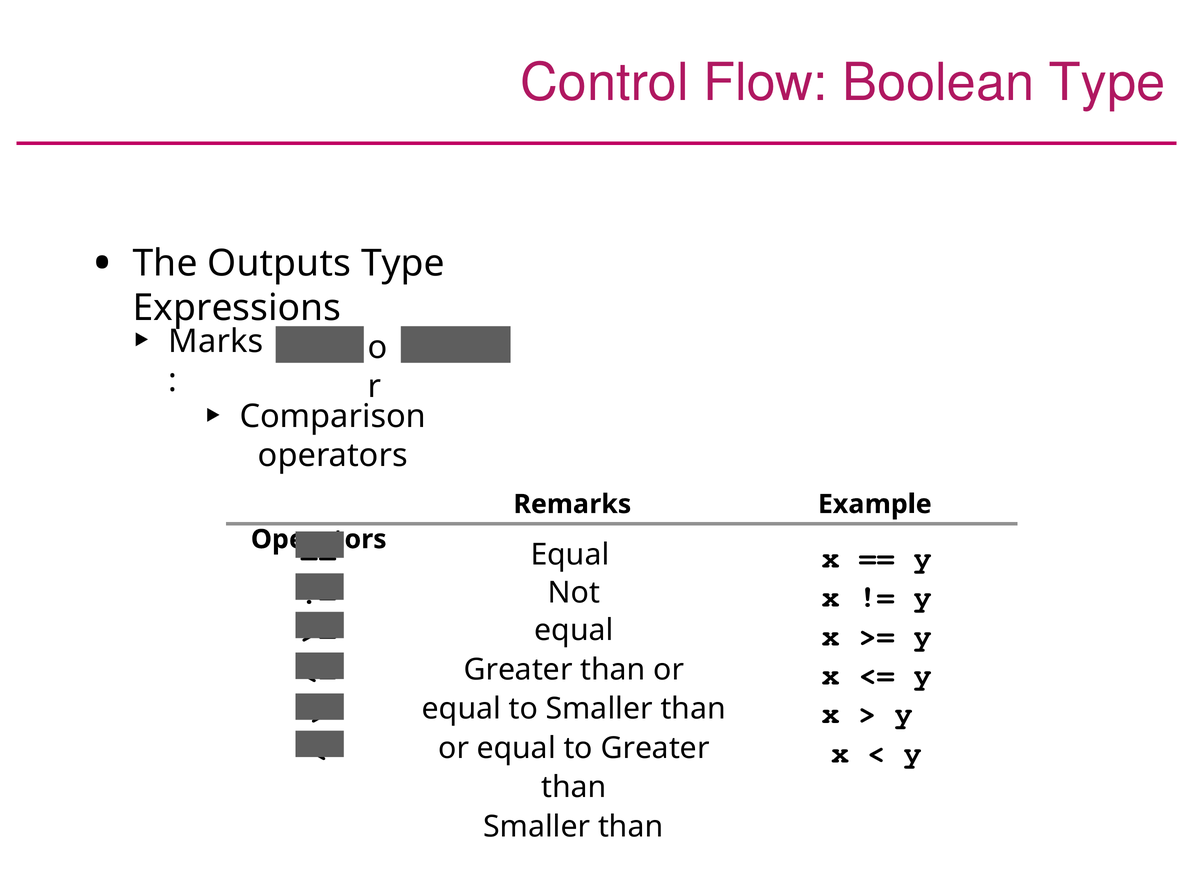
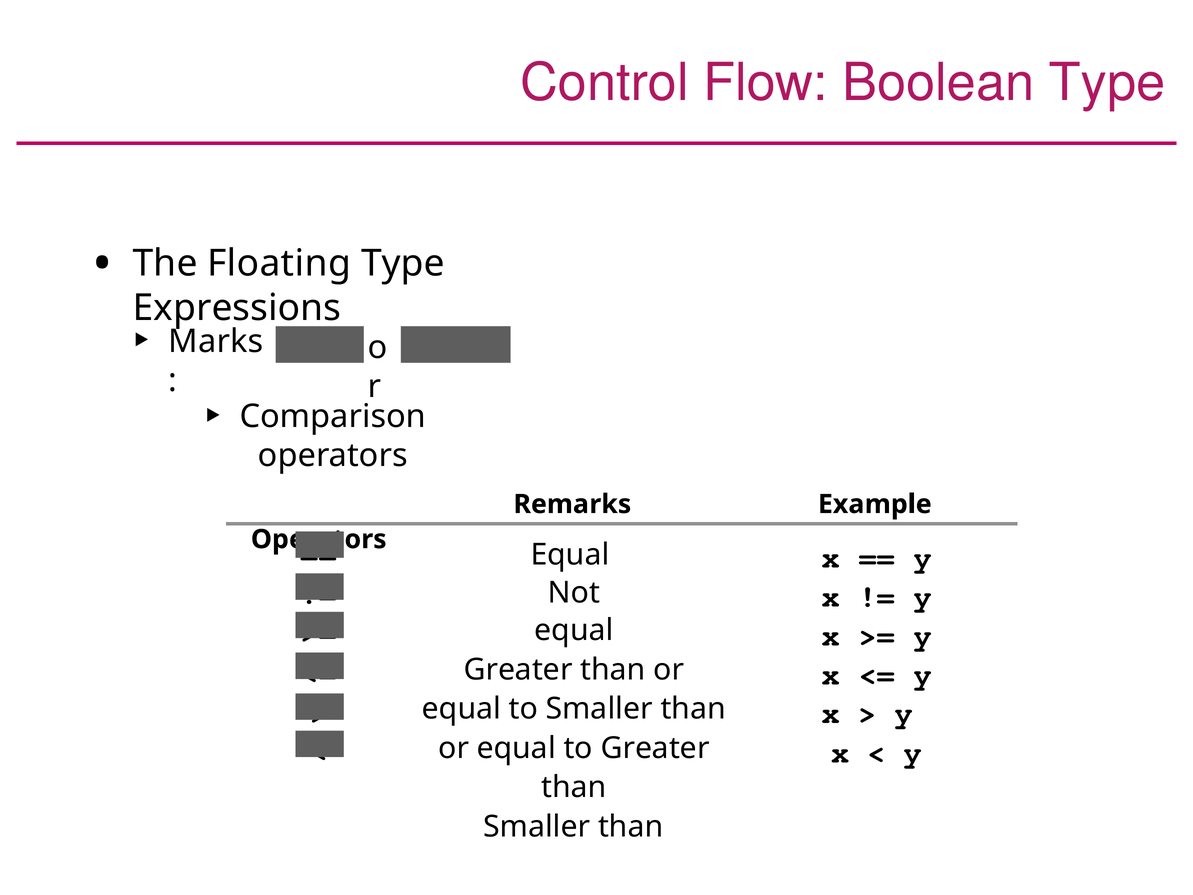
Outputs: Outputs -> Floating
